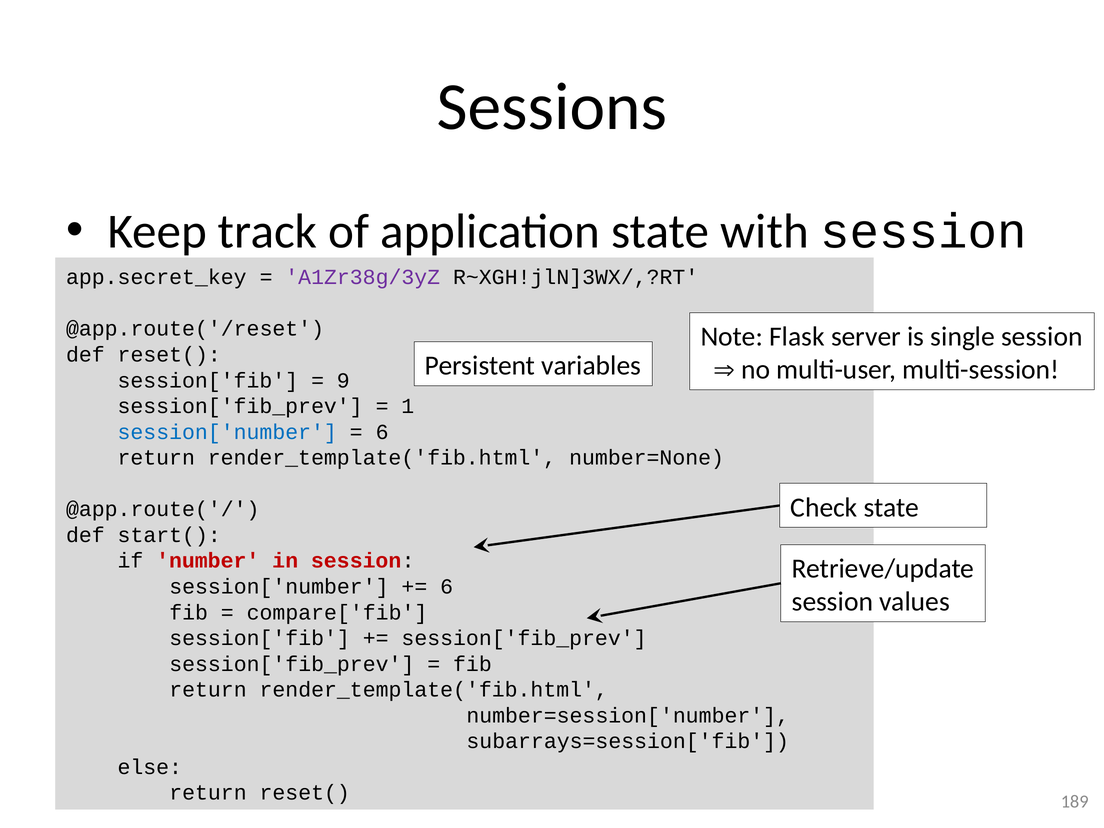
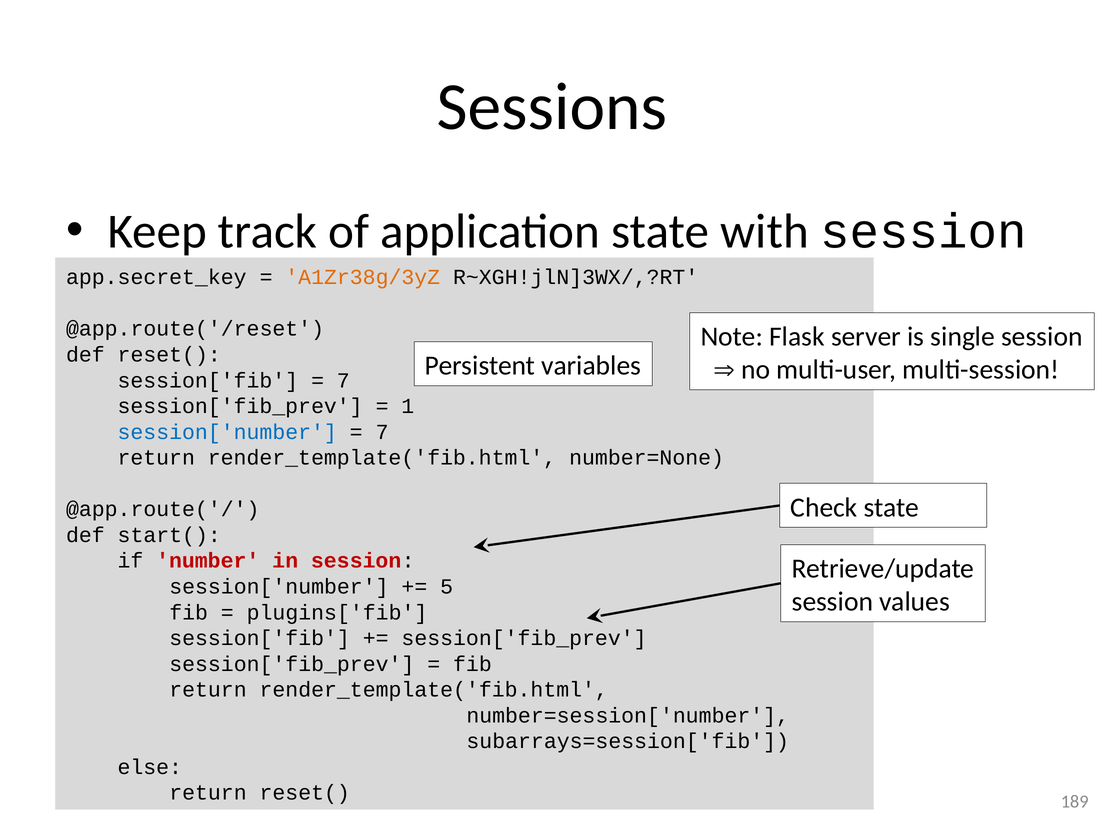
A1Zr38g/3yZ colour: purple -> orange
9 at (343, 380): 9 -> 7
6 at (382, 432): 6 -> 7
6 at (447, 587): 6 -> 5
compare['fib: compare['fib -> plugins['fib
